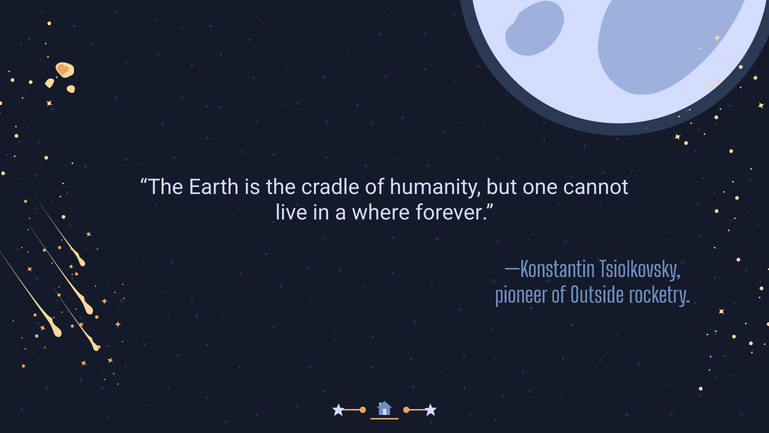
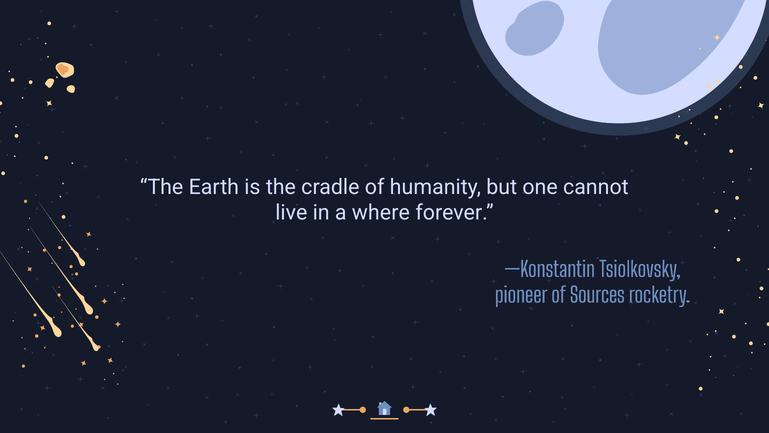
Outside: Outside -> Sources
